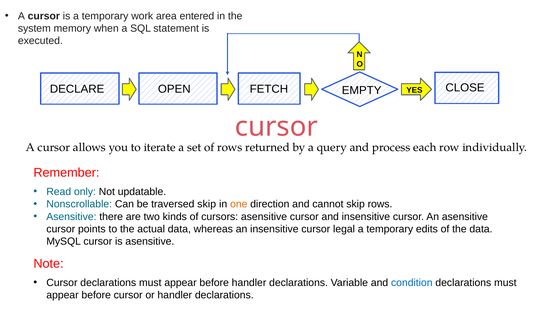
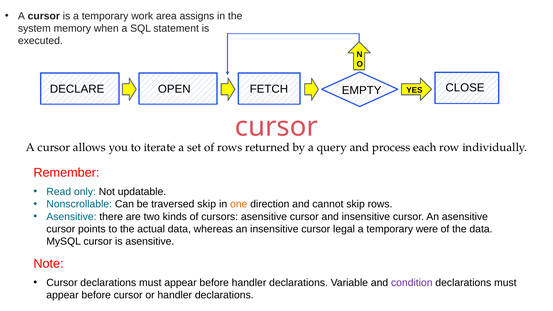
entered: entered -> assigns
edits: edits -> were
condition colour: blue -> purple
